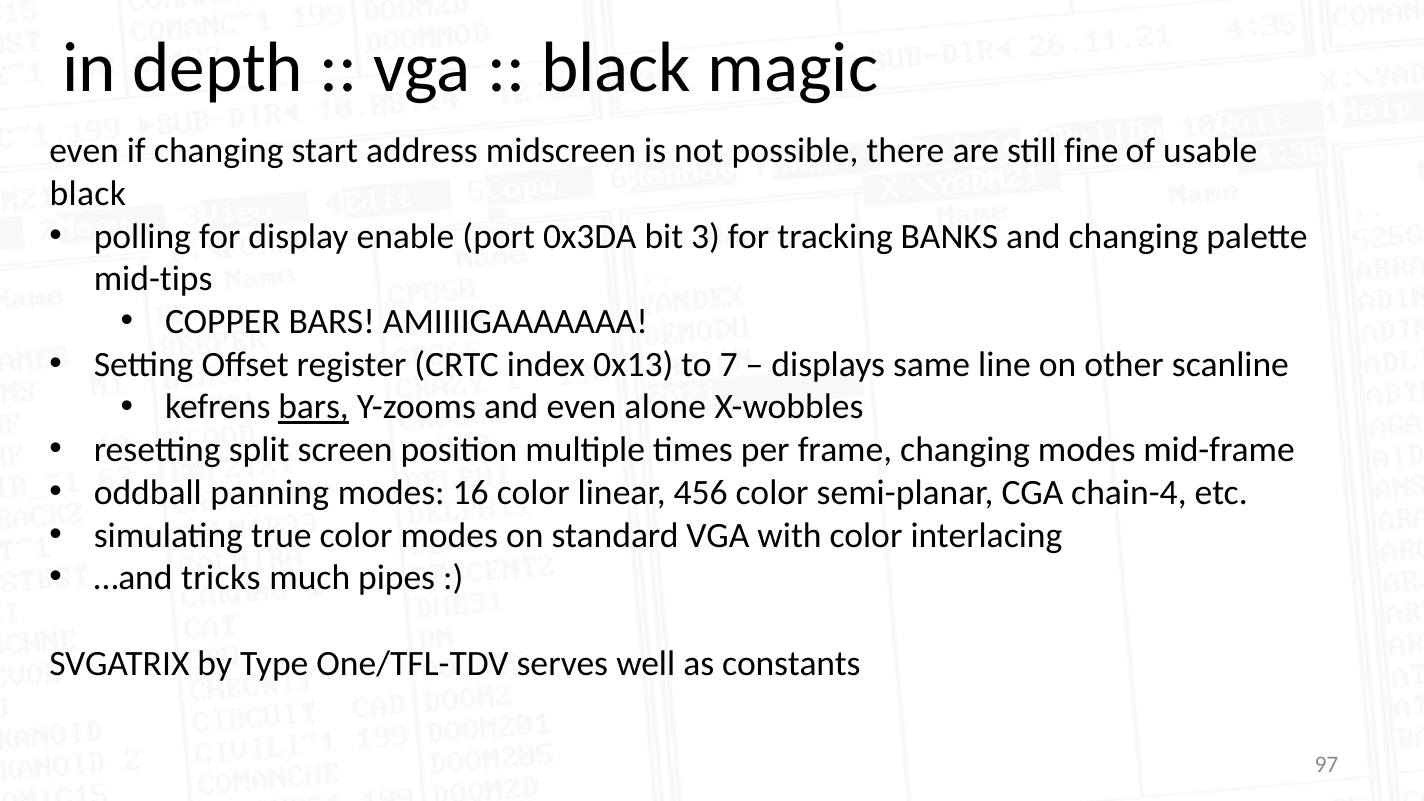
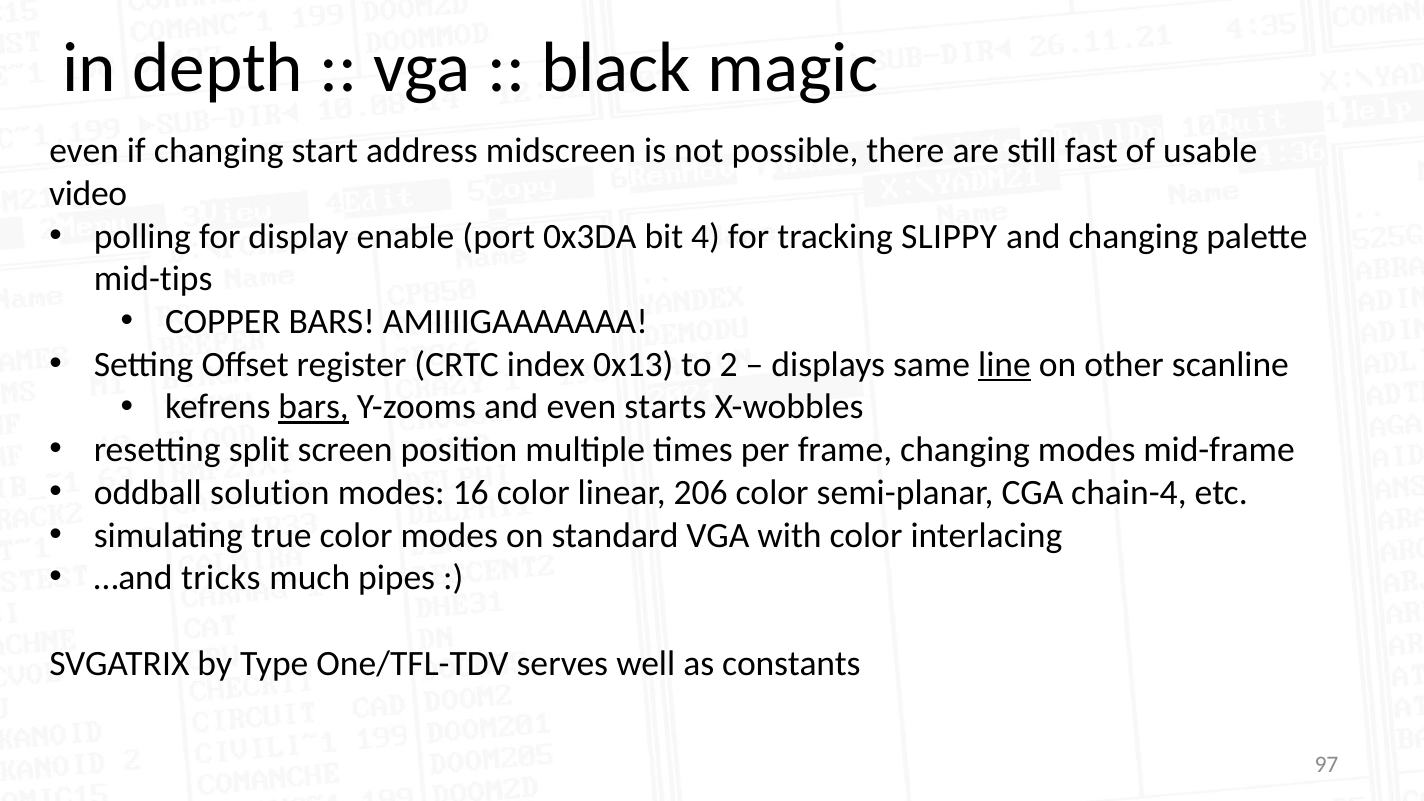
fine: fine -> fast
black at (88, 194): black -> video
3: 3 -> 4
BANKS: BANKS -> SLIPPY
7: 7 -> 2
line underline: none -> present
alone: alone -> starts
panning: panning -> solution
456: 456 -> 206
